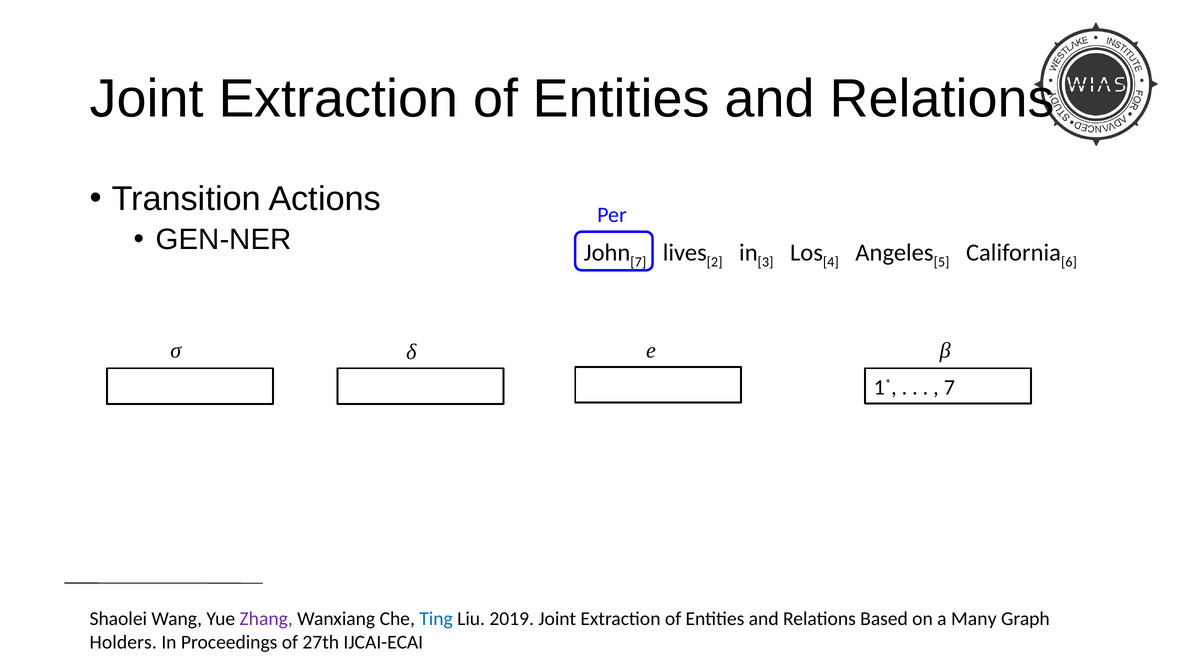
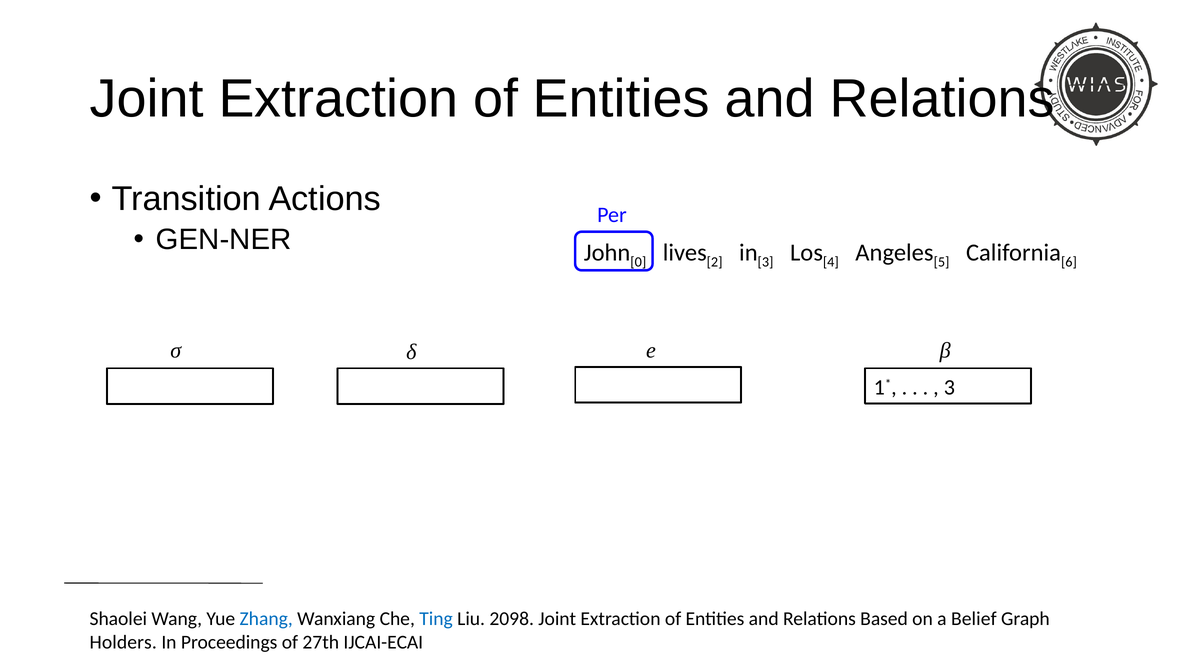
7 at (638, 262): 7 -> 0
7 at (949, 387): 7 -> 3
Zhang colour: purple -> blue
2019: 2019 -> 2098
Many: Many -> Belief
